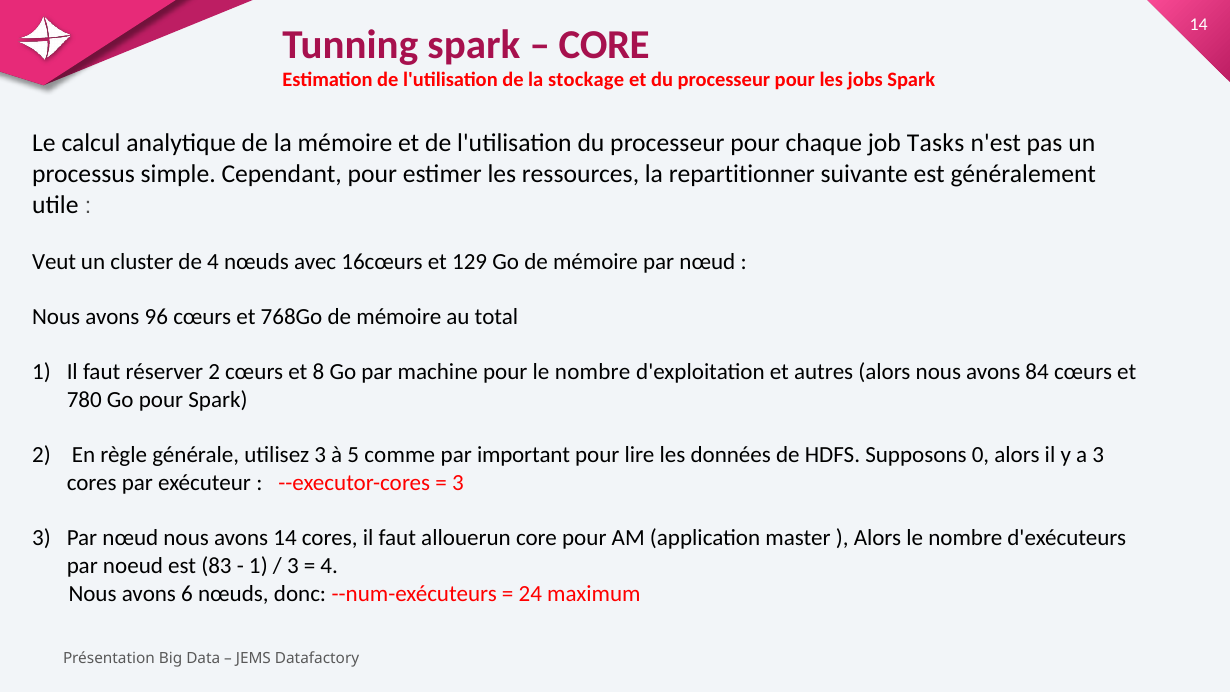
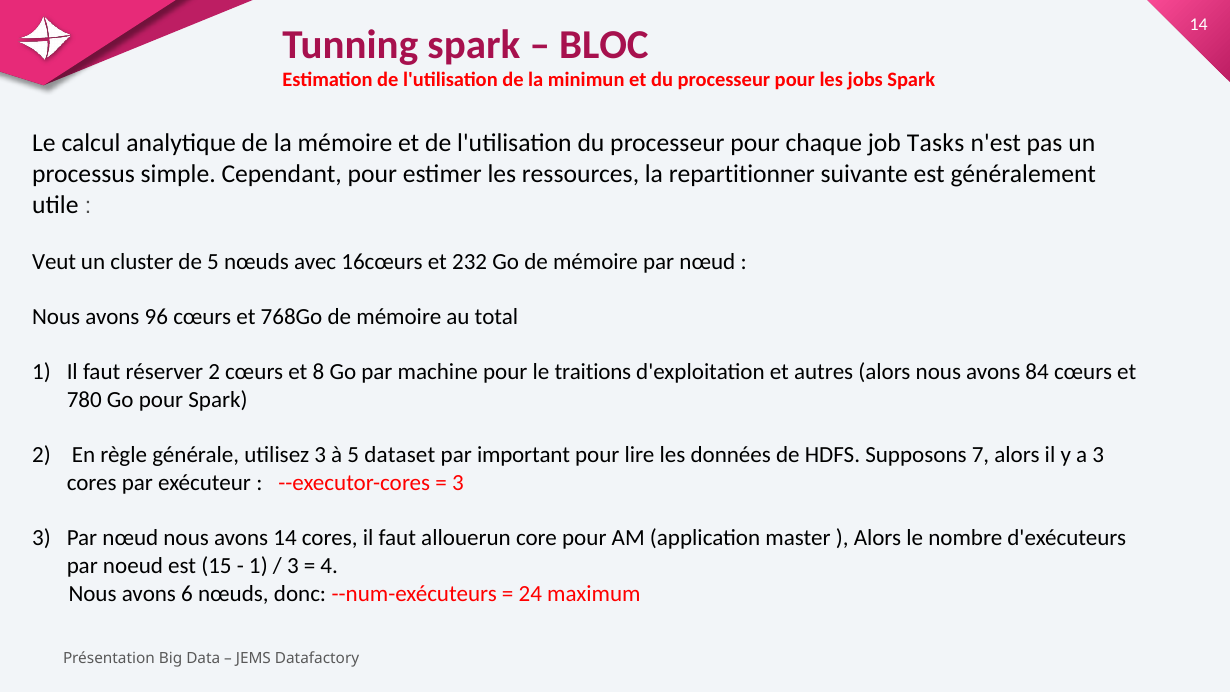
CORE at (604, 45): CORE -> BLOC
stockage: stockage -> minimun
de 4: 4 -> 5
129: 129 -> 232
pour le nombre: nombre -> traitions
comme: comme -> dataset
0: 0 -> 7
83: 83 -> 15
